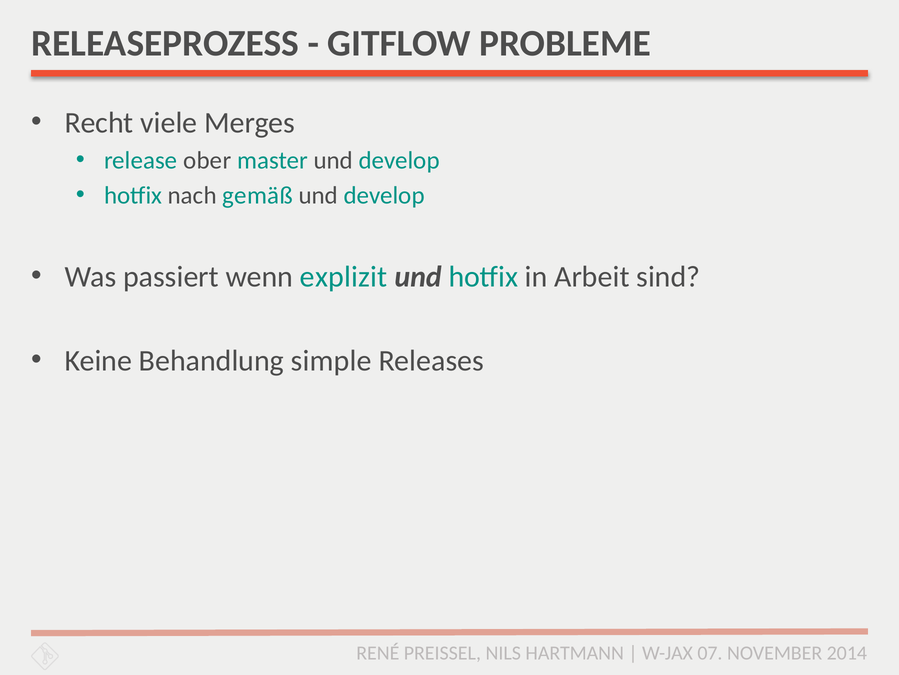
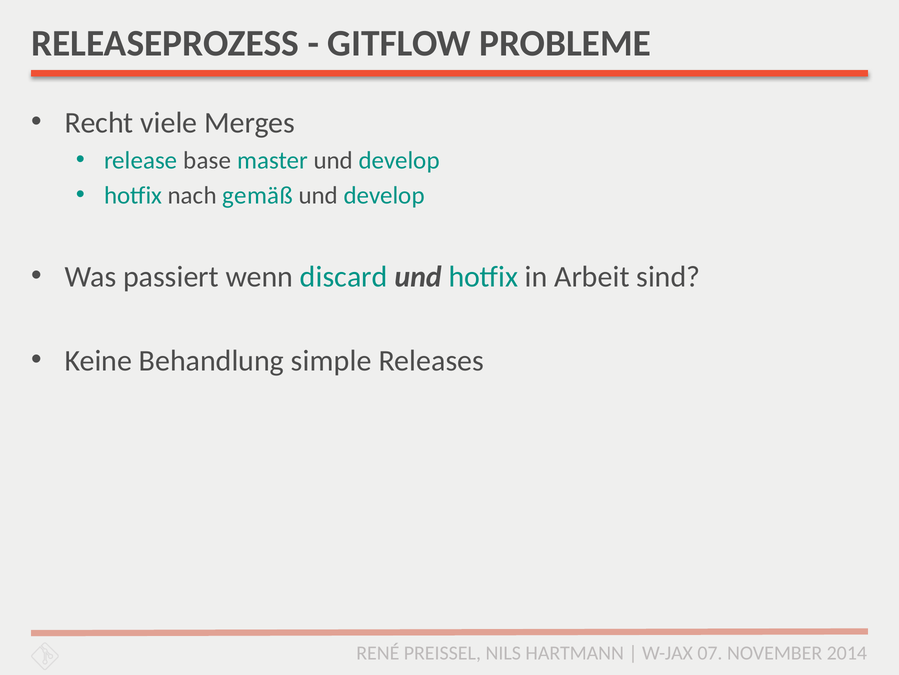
ober: ober -> base
explizit: explizit -> discard
